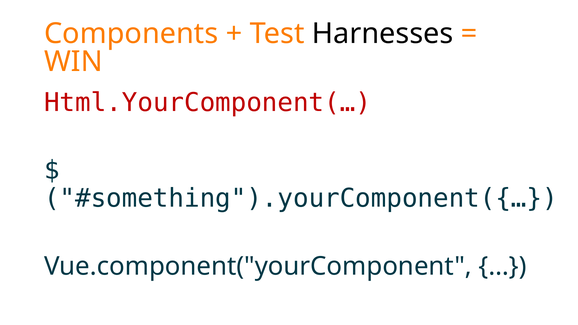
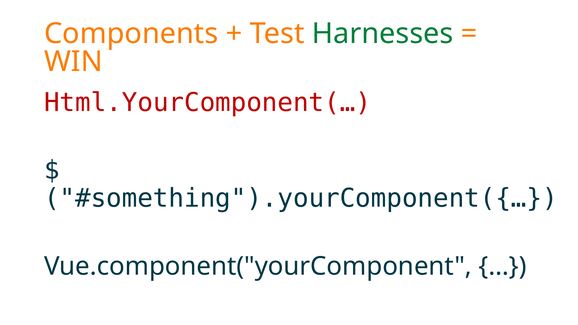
Harnesses colour: black -> green
